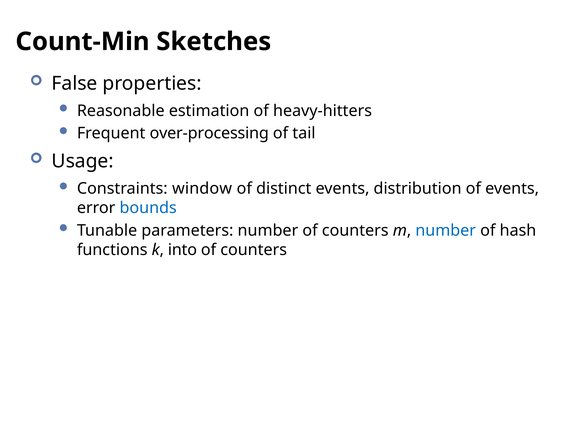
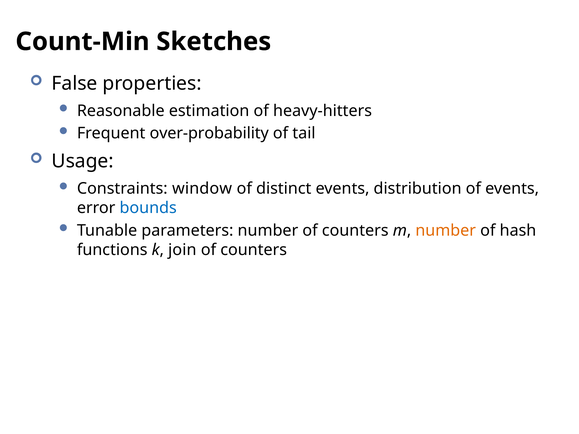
over-processing: over-processing -> over-probability
number at (446, 231) colour: blue -> orange
into: into -> join
